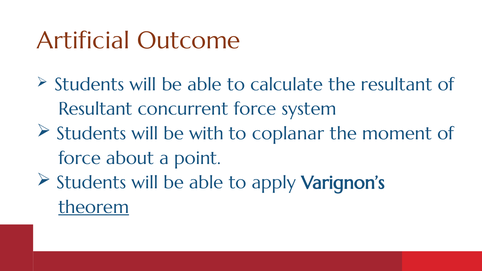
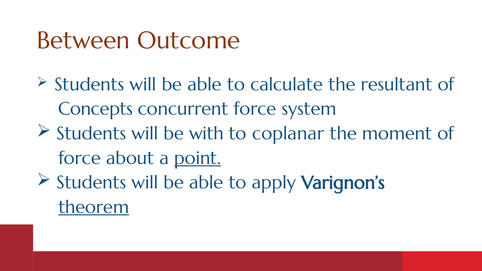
Artificial: Artificial -> Between
Resultant at (95, 109): Resultant -> Concepts
point underline: none -> present
